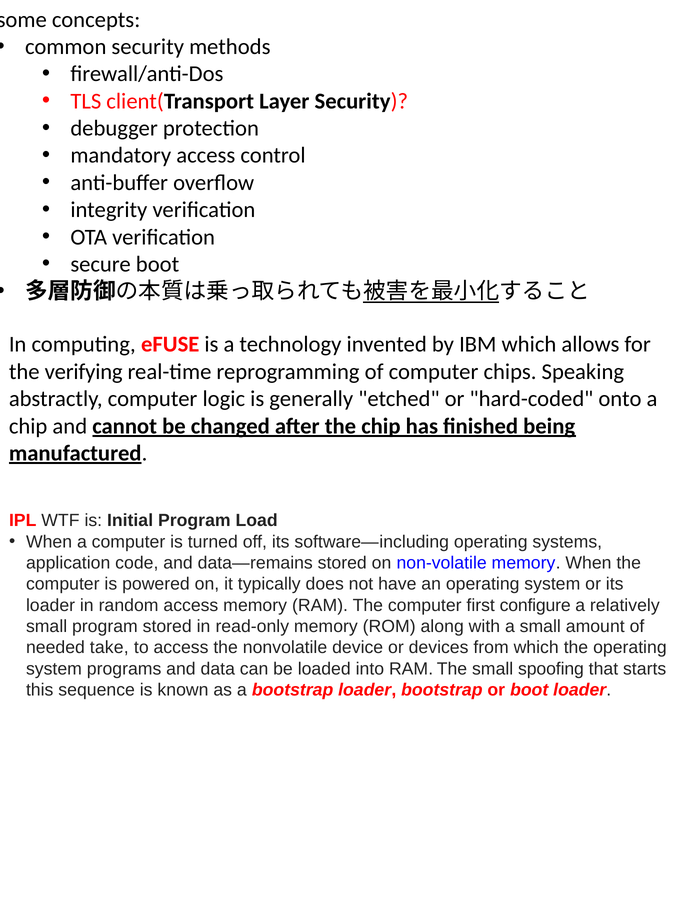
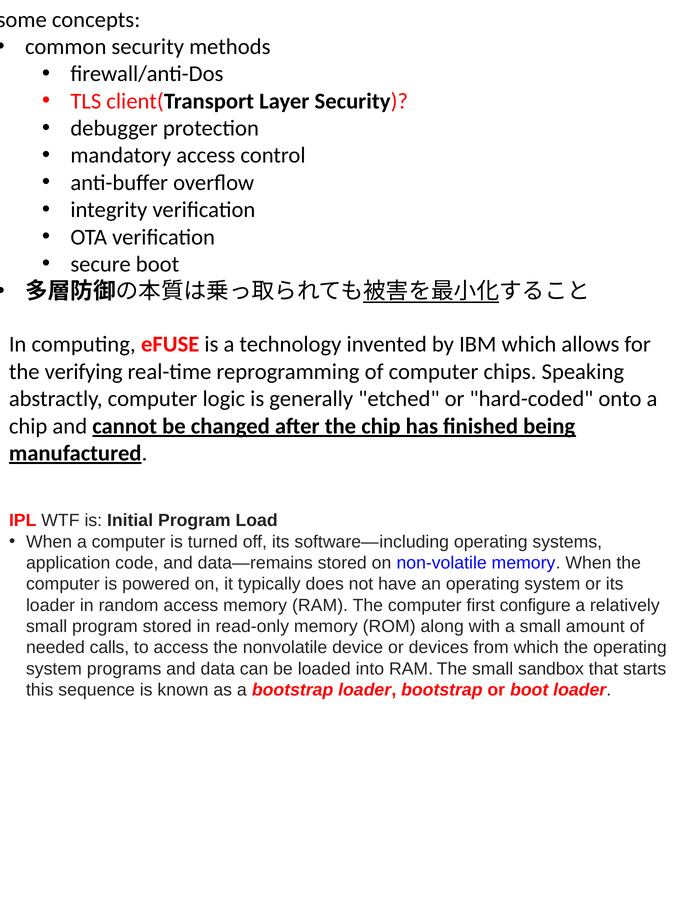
take: take -> calls
spoofing: spoofing -> sandbox
